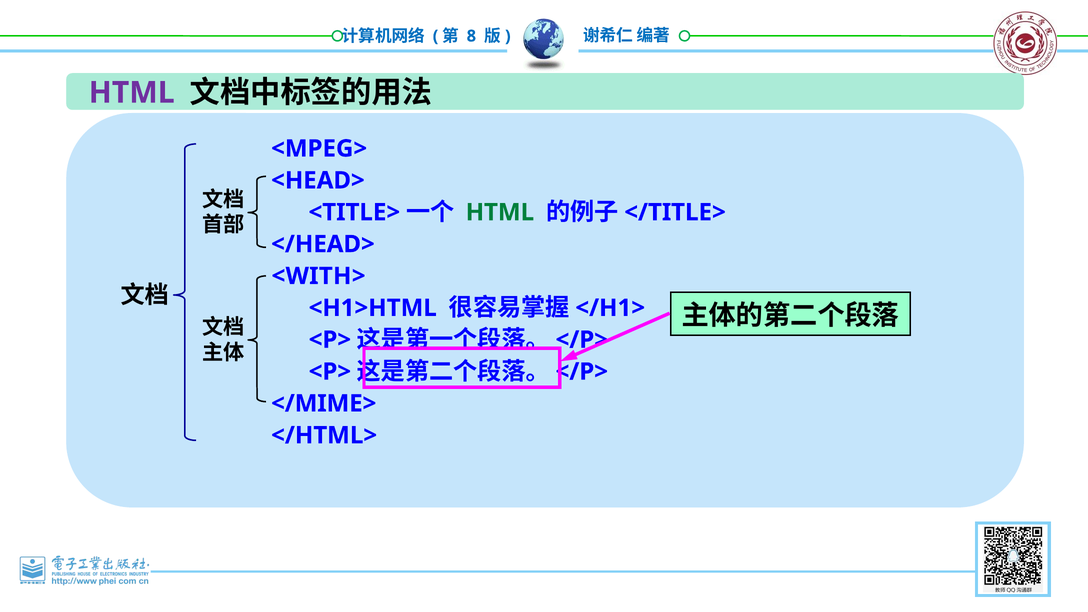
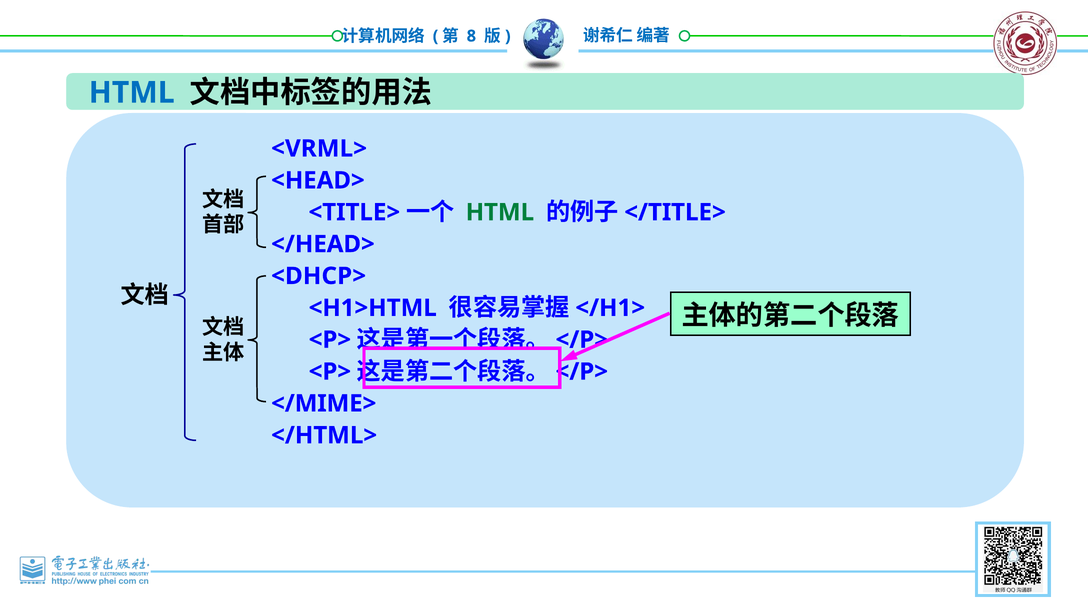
HTML at (132, 93) colour: purple -> blue
<MPEG>: <MPEG> -> <VRML>
<WITH>: <WITH> -> <DHCP>
